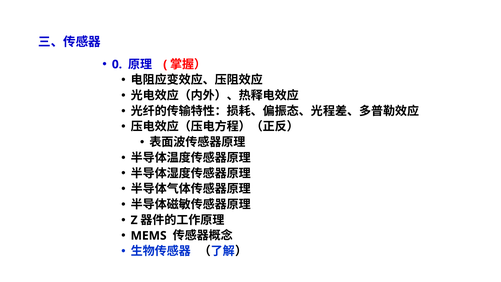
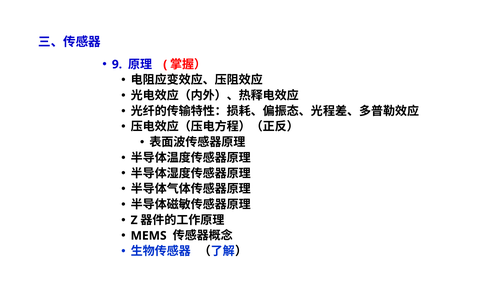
0: 0 -> 9
